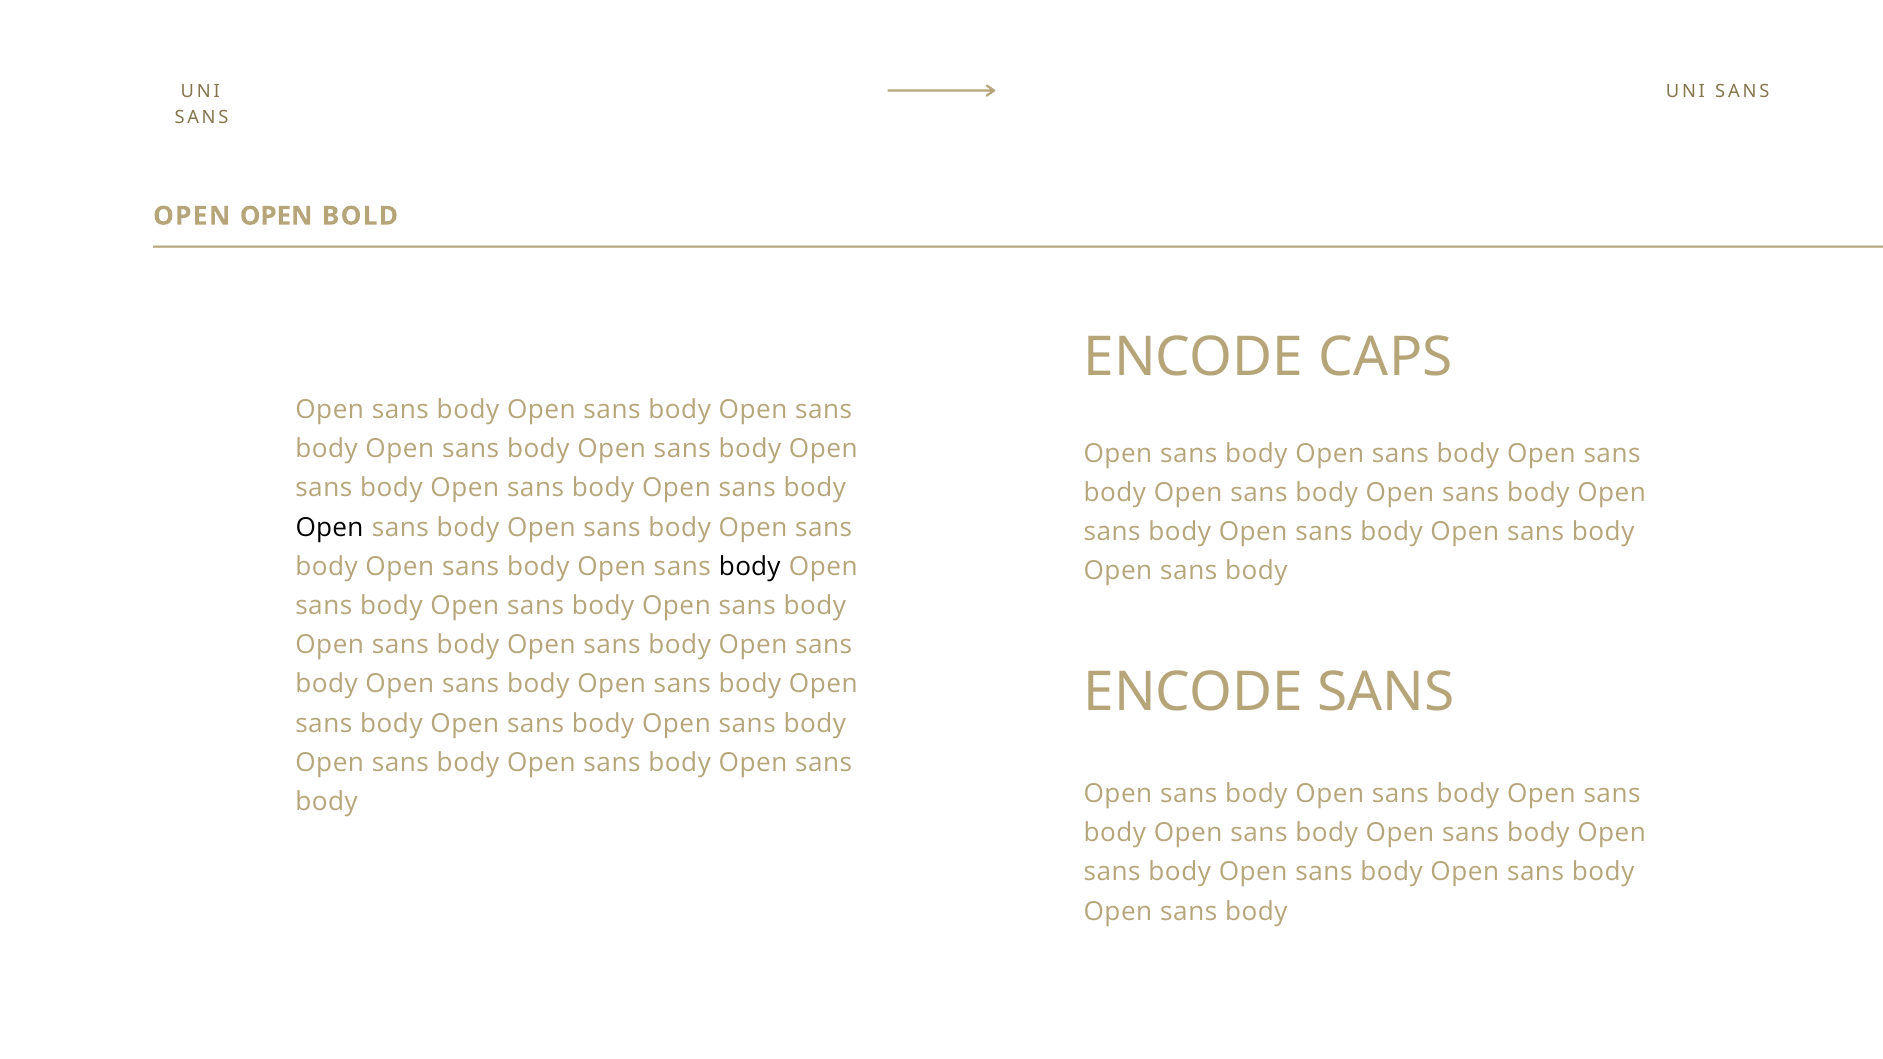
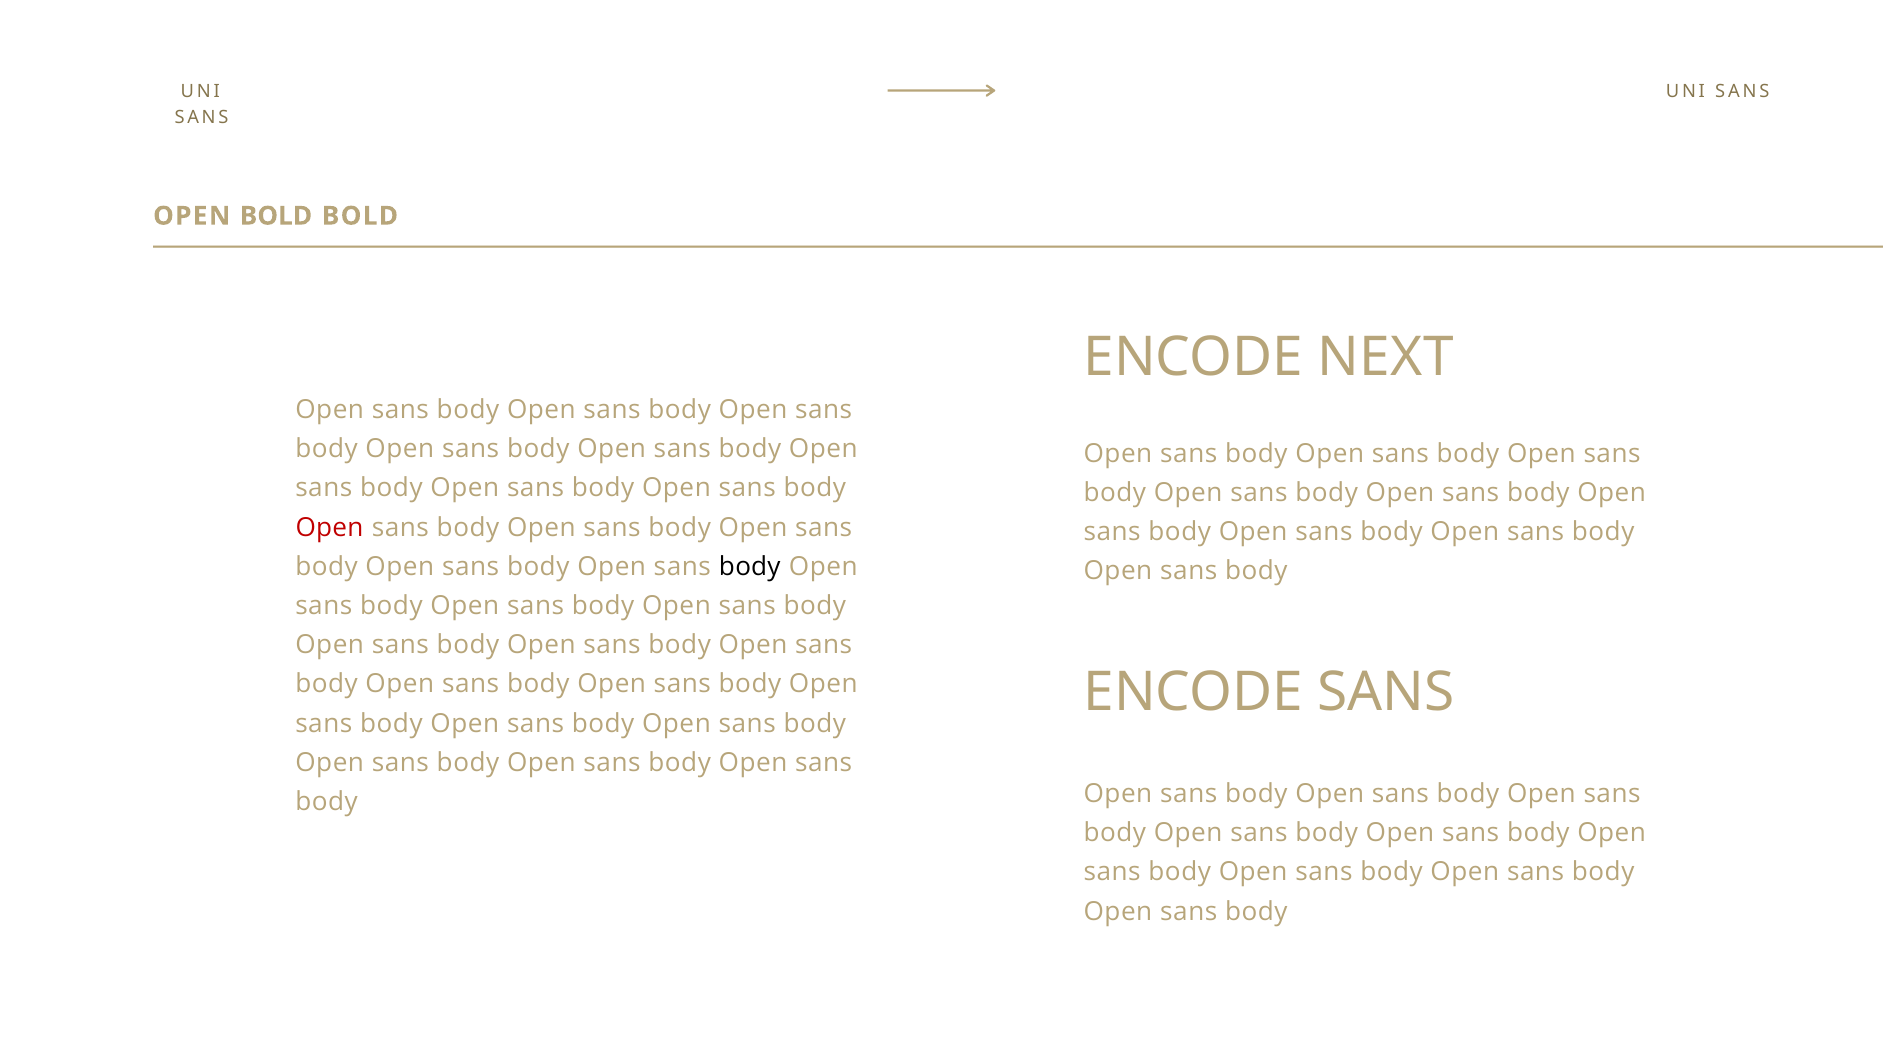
OPEN OPEN: OPEN -> BOLD
CAPS: CAPS -> NEXT
Open at (330, 528) colour: black -> red
